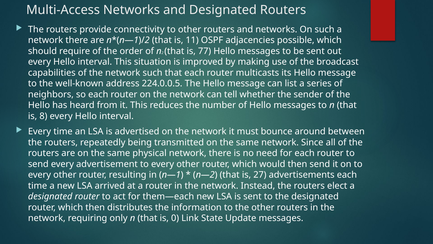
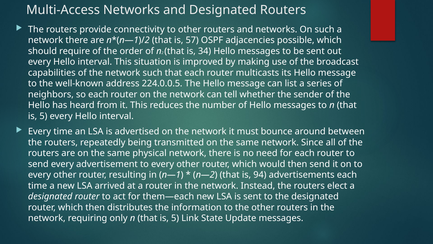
11: 11 -> 57
77: 77 -> 34
8 at (43, 116): 8 -> 5
27: 27 -> 94
0 at (175, 218): 0 -> 5
